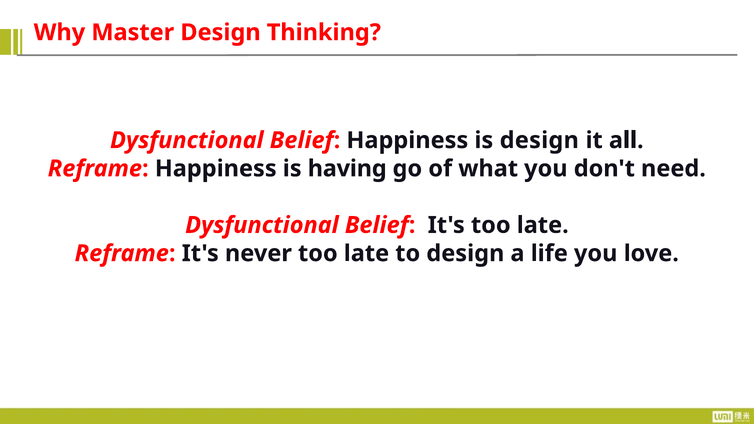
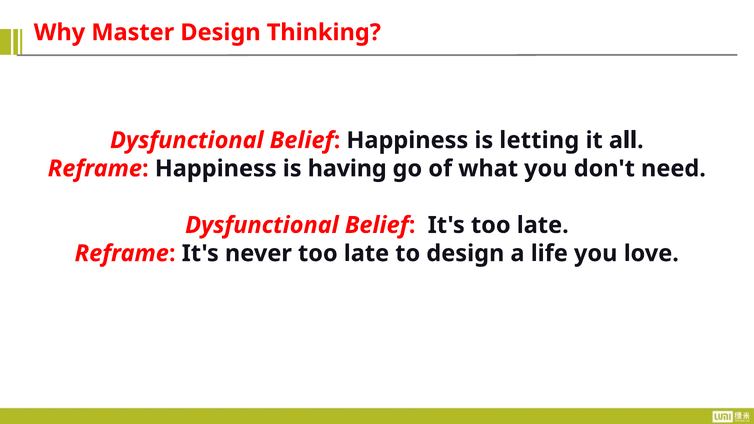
is design: design -> letting
